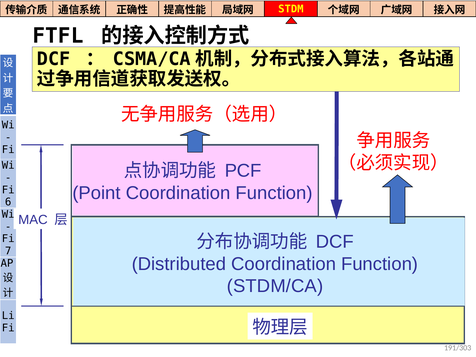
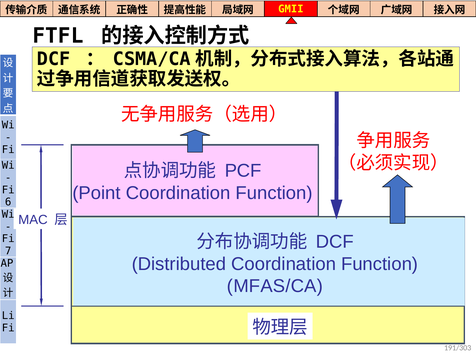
STDM: STDM -> GMII
STDM/CA: STDM/CA -> MFAS/CA
